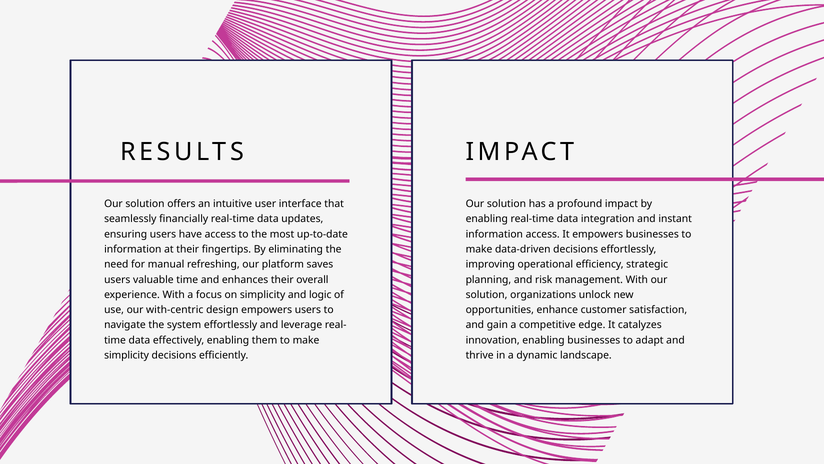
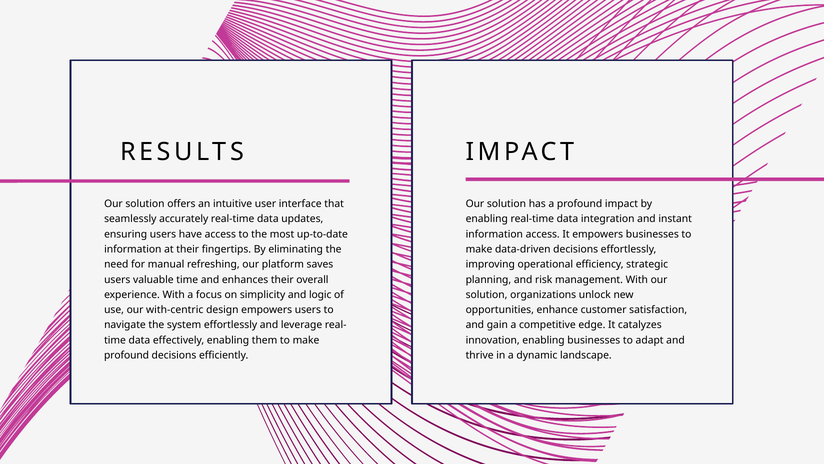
financially: financially -> accurately
simplicity at (127, 355): simplicity -> profound
